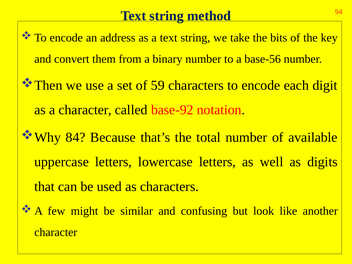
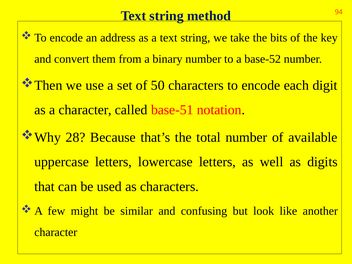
base-56: base-56 -> base-52
59: 59 -> 50
base-92: base-92 -> base-51
84: 84 -> 28
